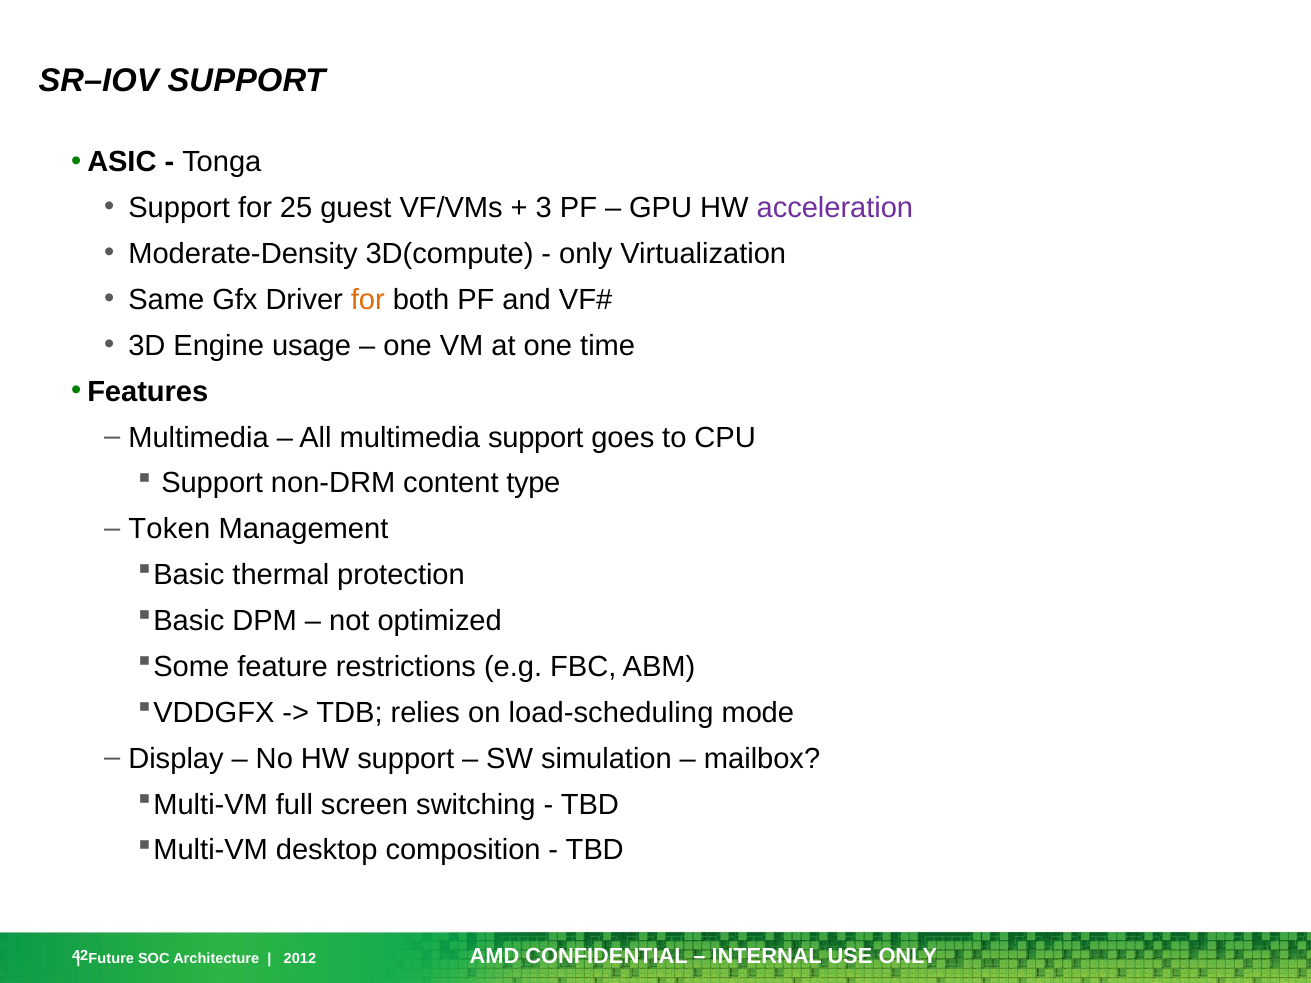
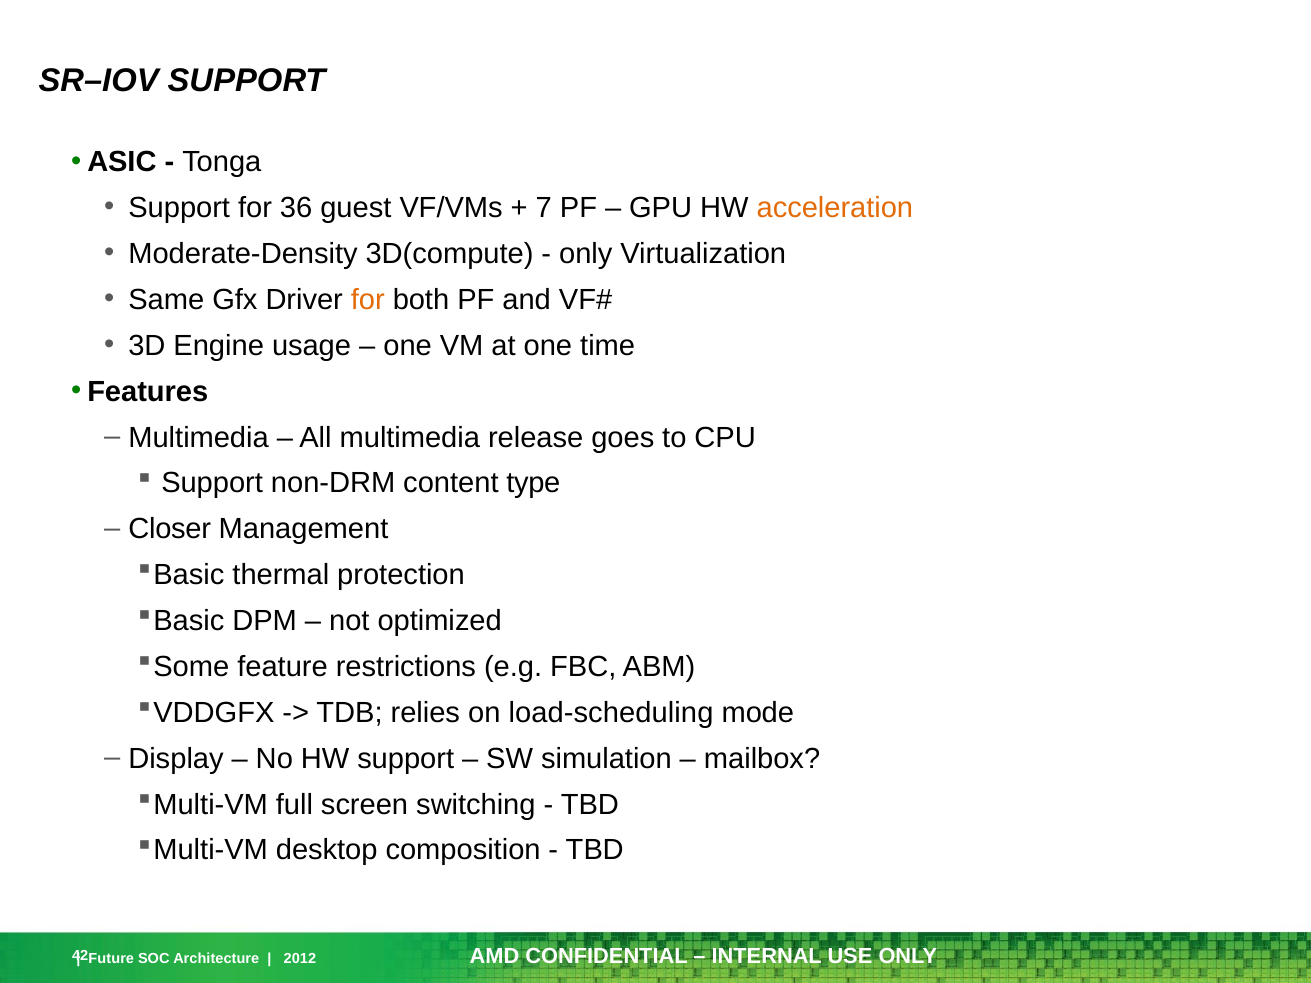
25: 25 -> 36
3: 3 -> 7
acceleration colour: purple -> orange
multimedia support: support -> release
Token: Token -> Closer
